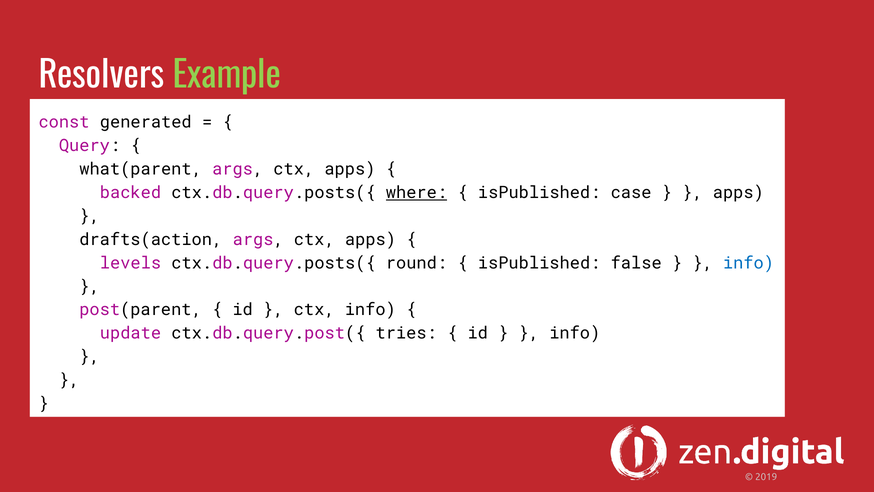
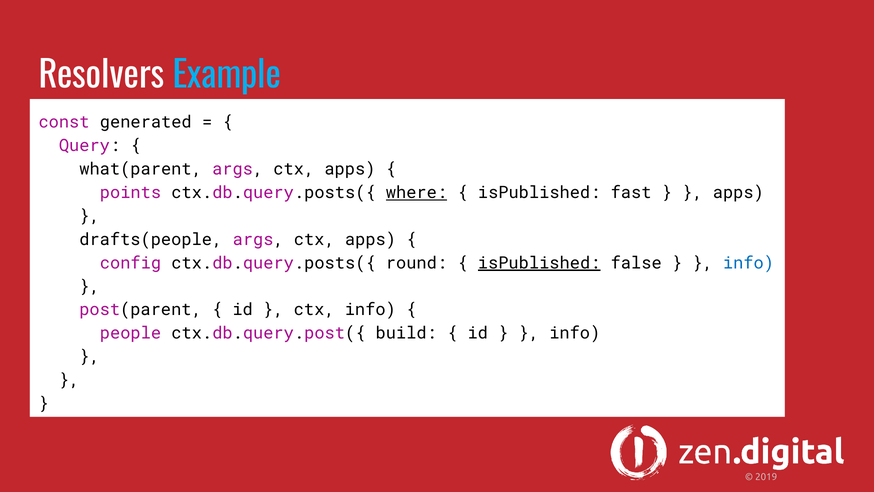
Example colour: light green -> light blue
backed: backed -> points
case: case -> fast
drafts(action: drafts(action -> drafts(people
levels: levels -> config
isPublished at (539, 263) underline: none -> present
update: update -> people
tries: tries -> build
